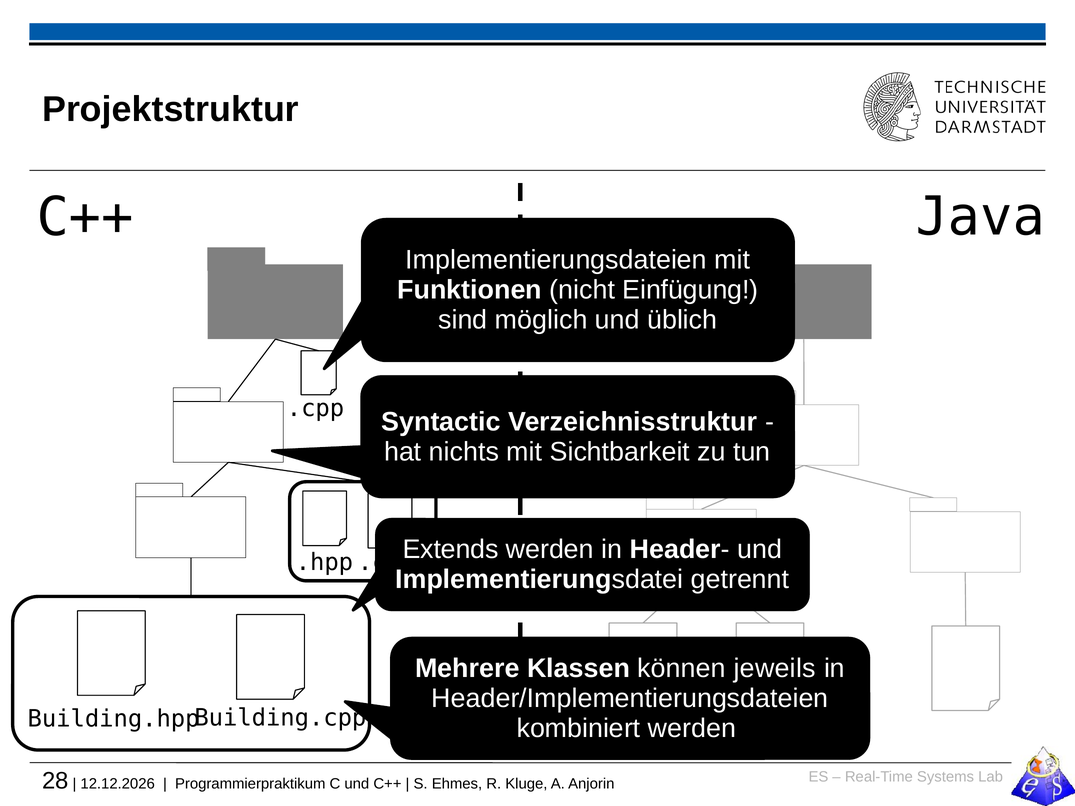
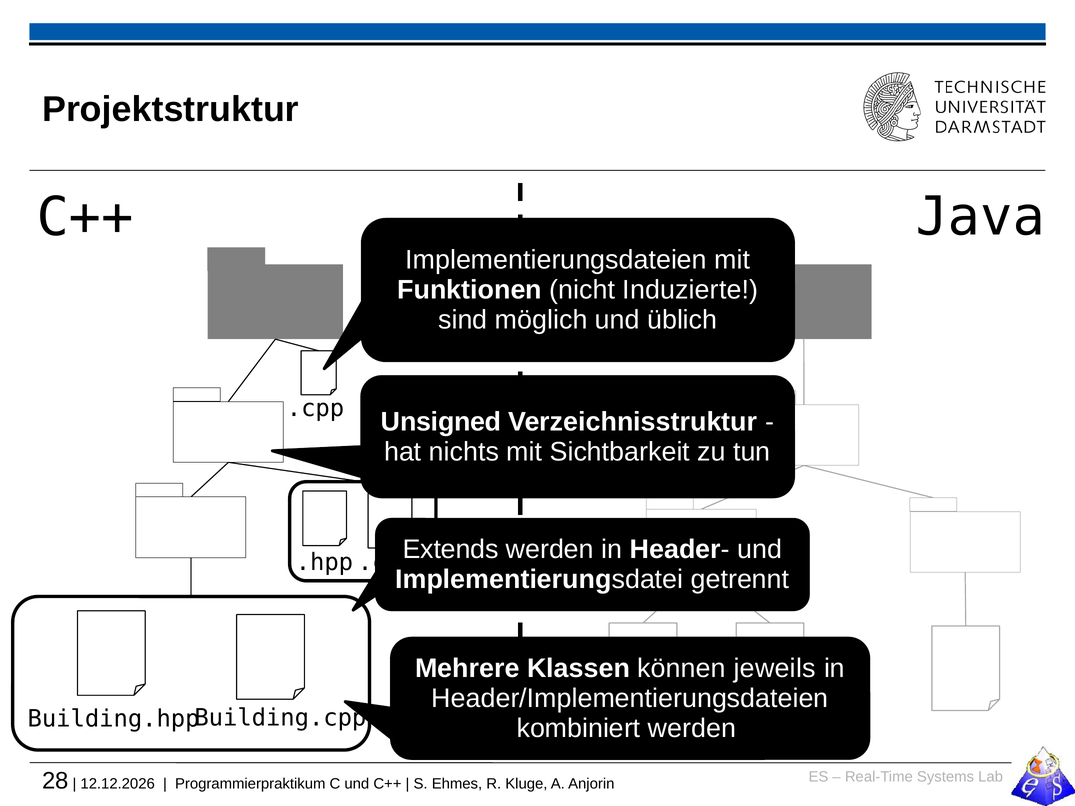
Einfügung: Einfügung -> Induzierte
Syntactic: Syntactic -> Unsigned
